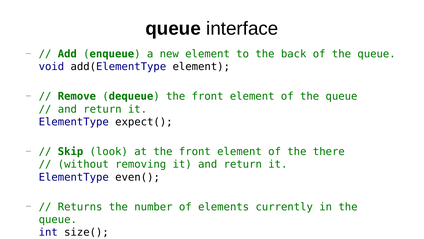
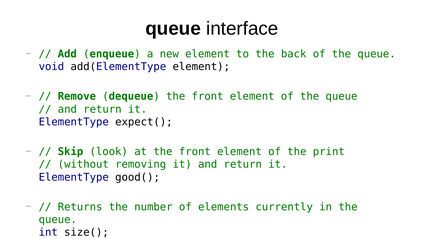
there: there -> print
even(: even( -> good(
